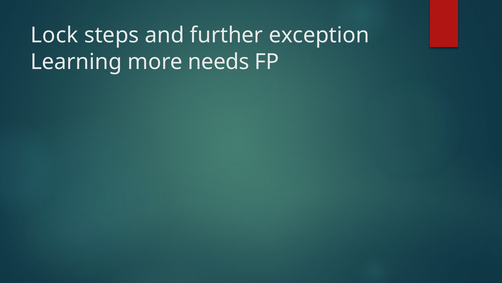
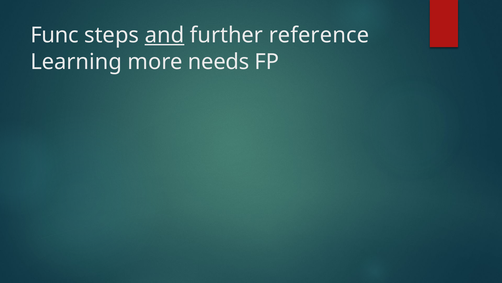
Lock: Lock -> Func
and underline: none -> present
exception: exception -> reference
